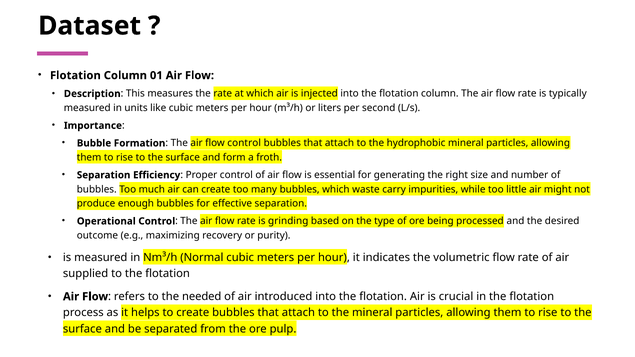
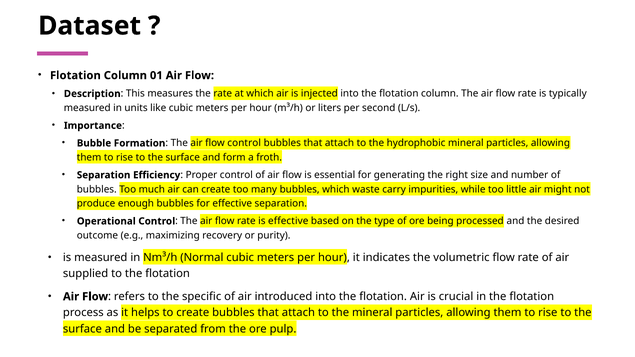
is grinding: grinding -> effective
needed: needed -> specific
